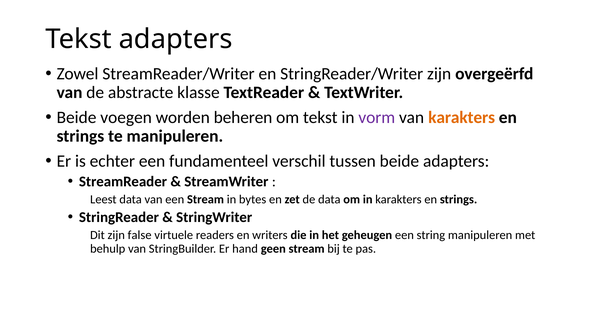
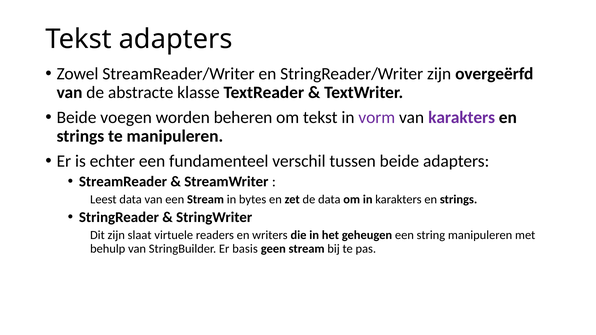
karakters at (462, 118) colour: orange -> purple
false: false -> slaat
hand: hand -> basis
